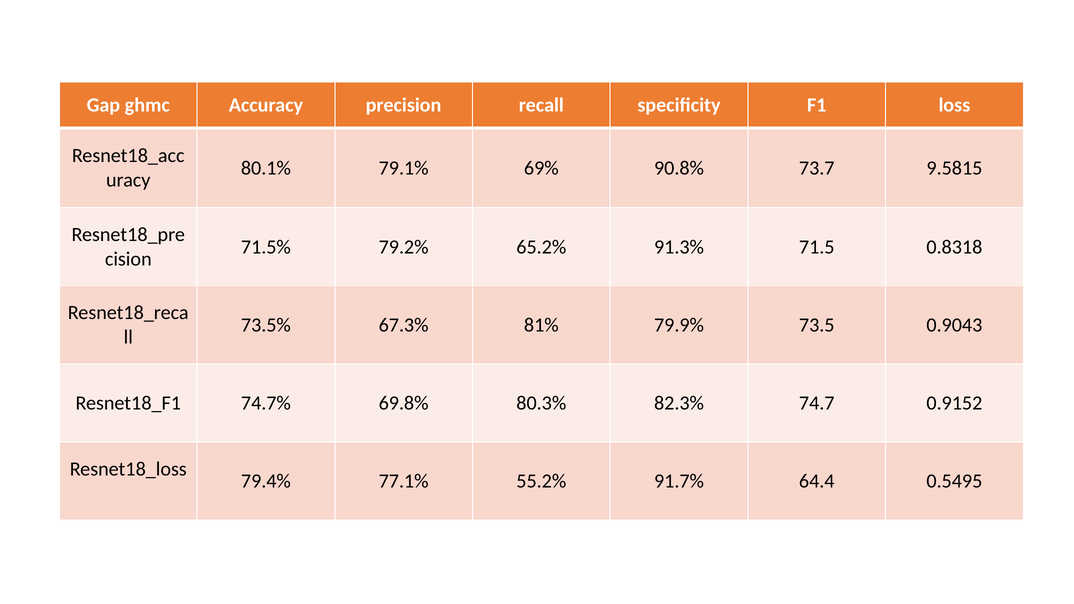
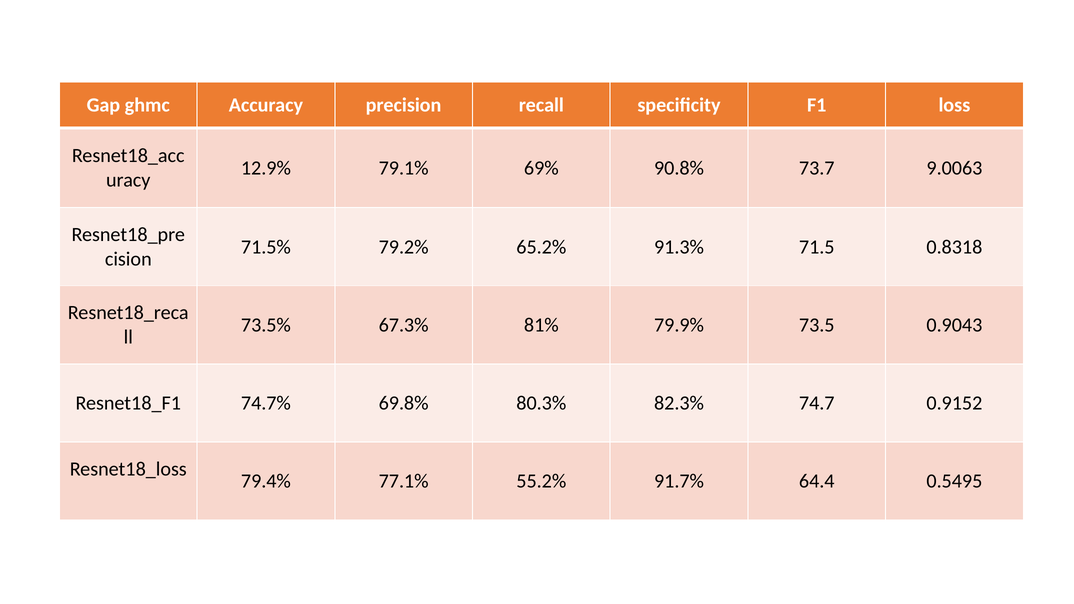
80.1%: 80.1% -> 12.9%
9.5815: 9.5815 -> 9.0063
